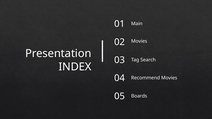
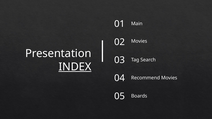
INDEX underline: none -> present
